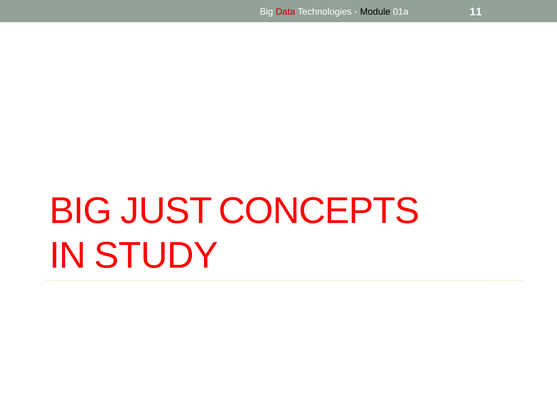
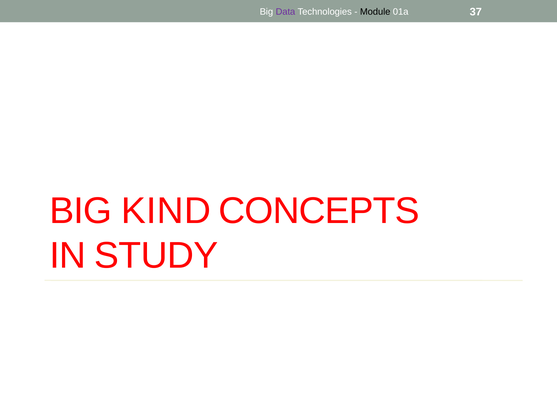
Data colour: red -> purple
11: 11 -> 37
JUST: JUST -> KIND
